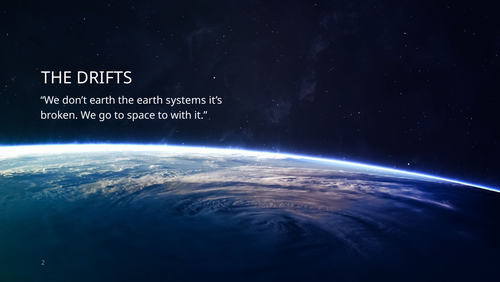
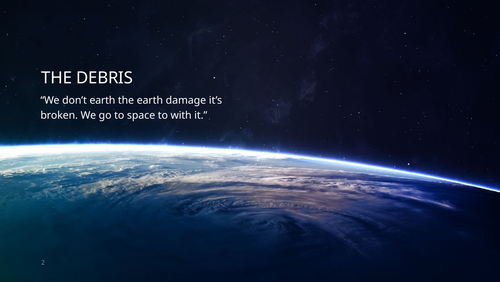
DRIFTS: DRIFTS -> DEBRIS
systems: systems -> damage
